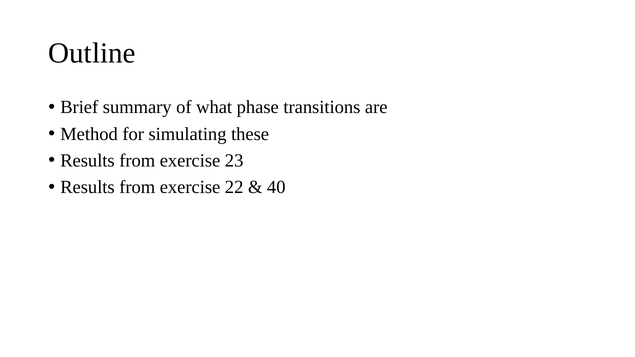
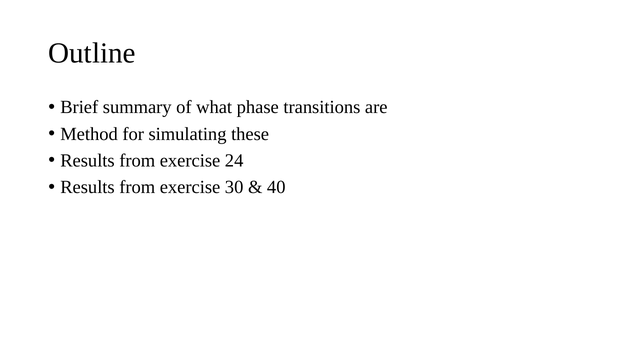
23: 23 -> 24
22: 22 -> 30
